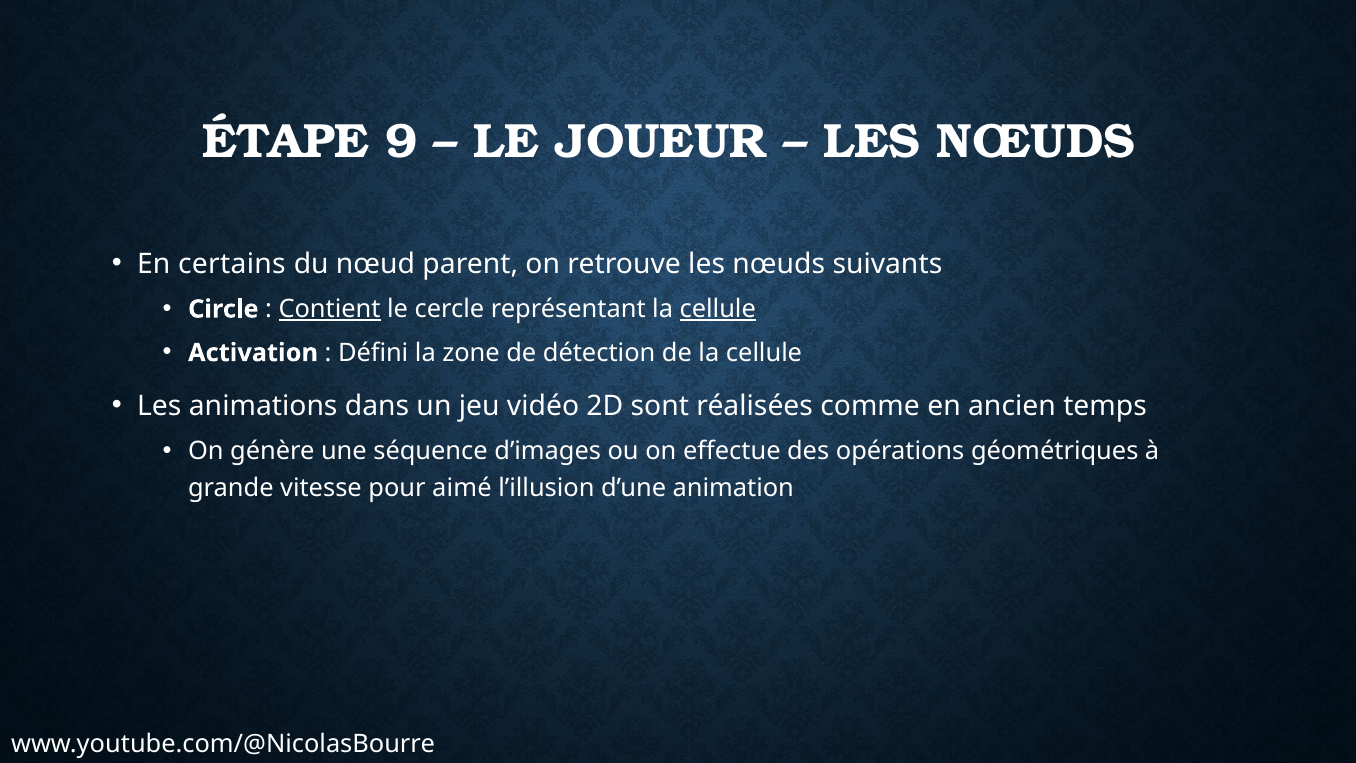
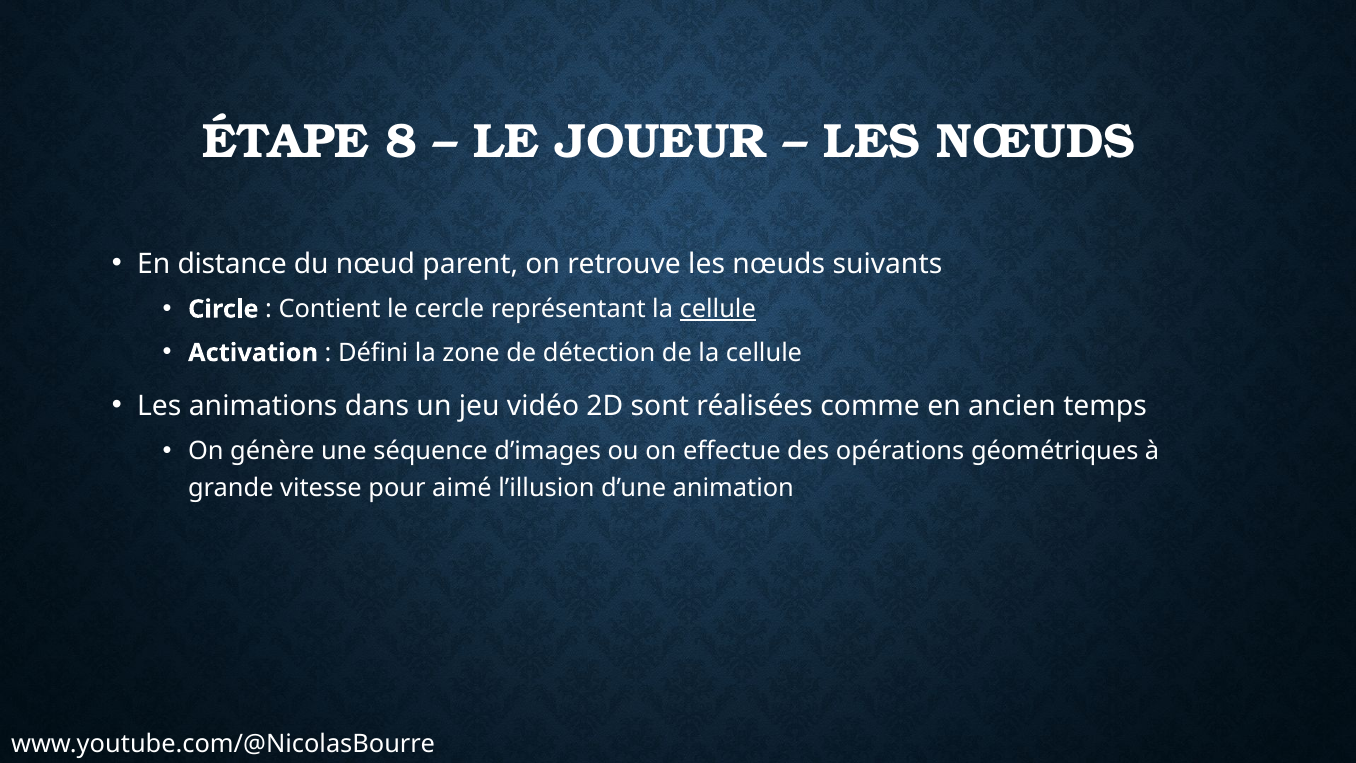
9: 9 -> 8
certains: certains -> distance
Contient underline: present -> none
